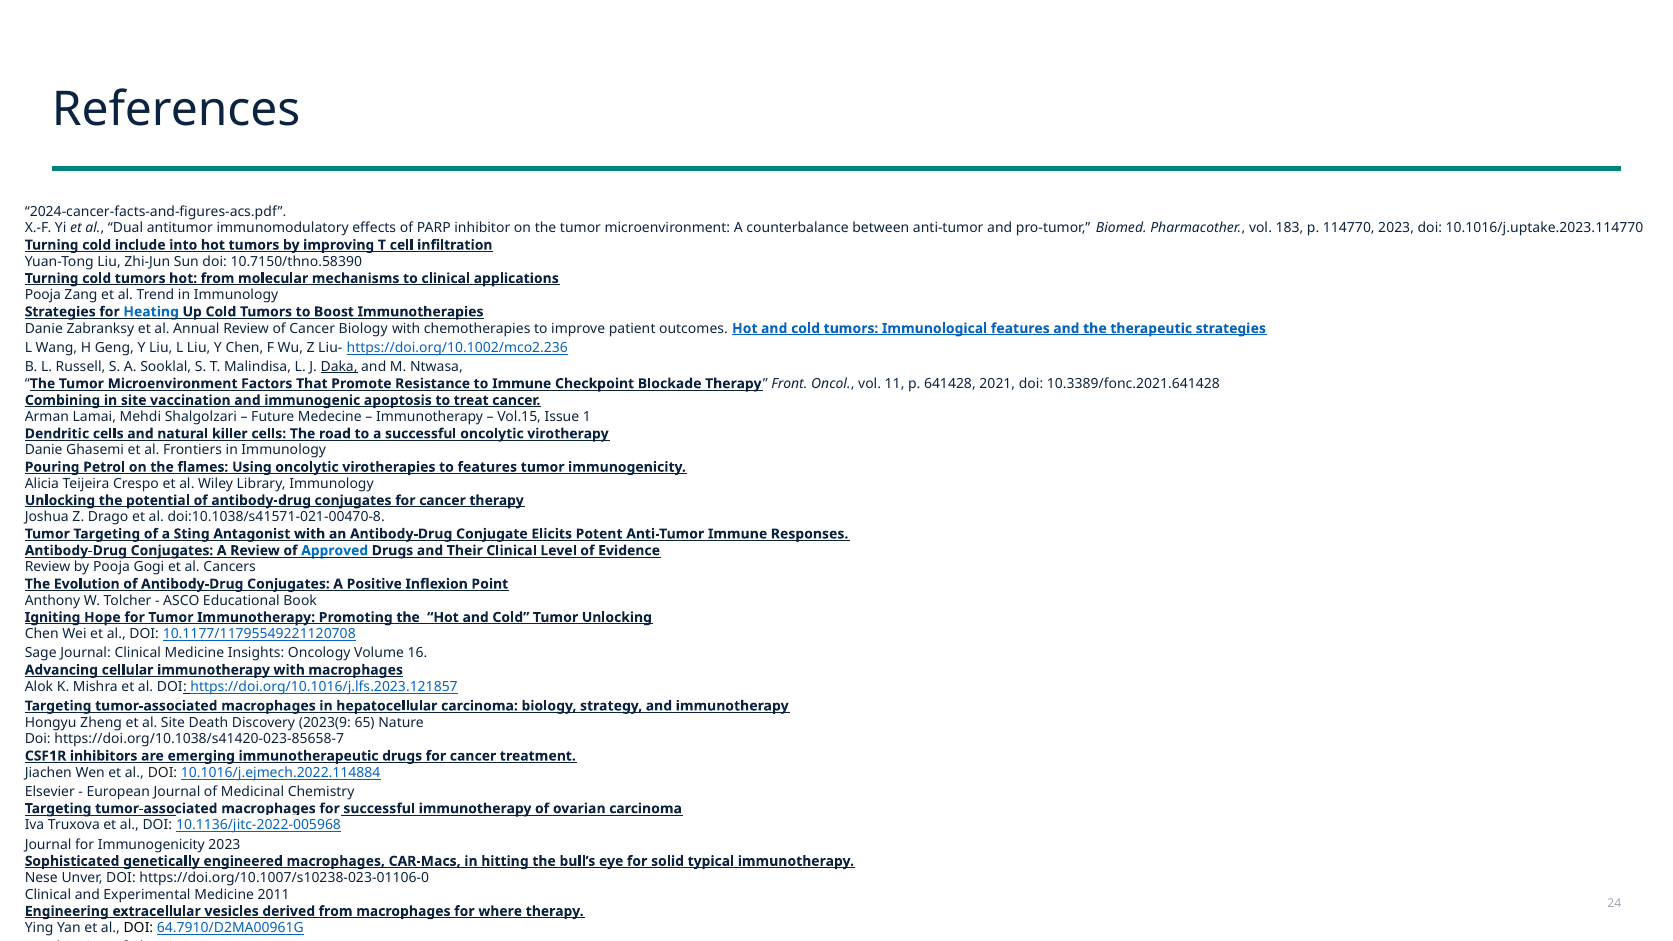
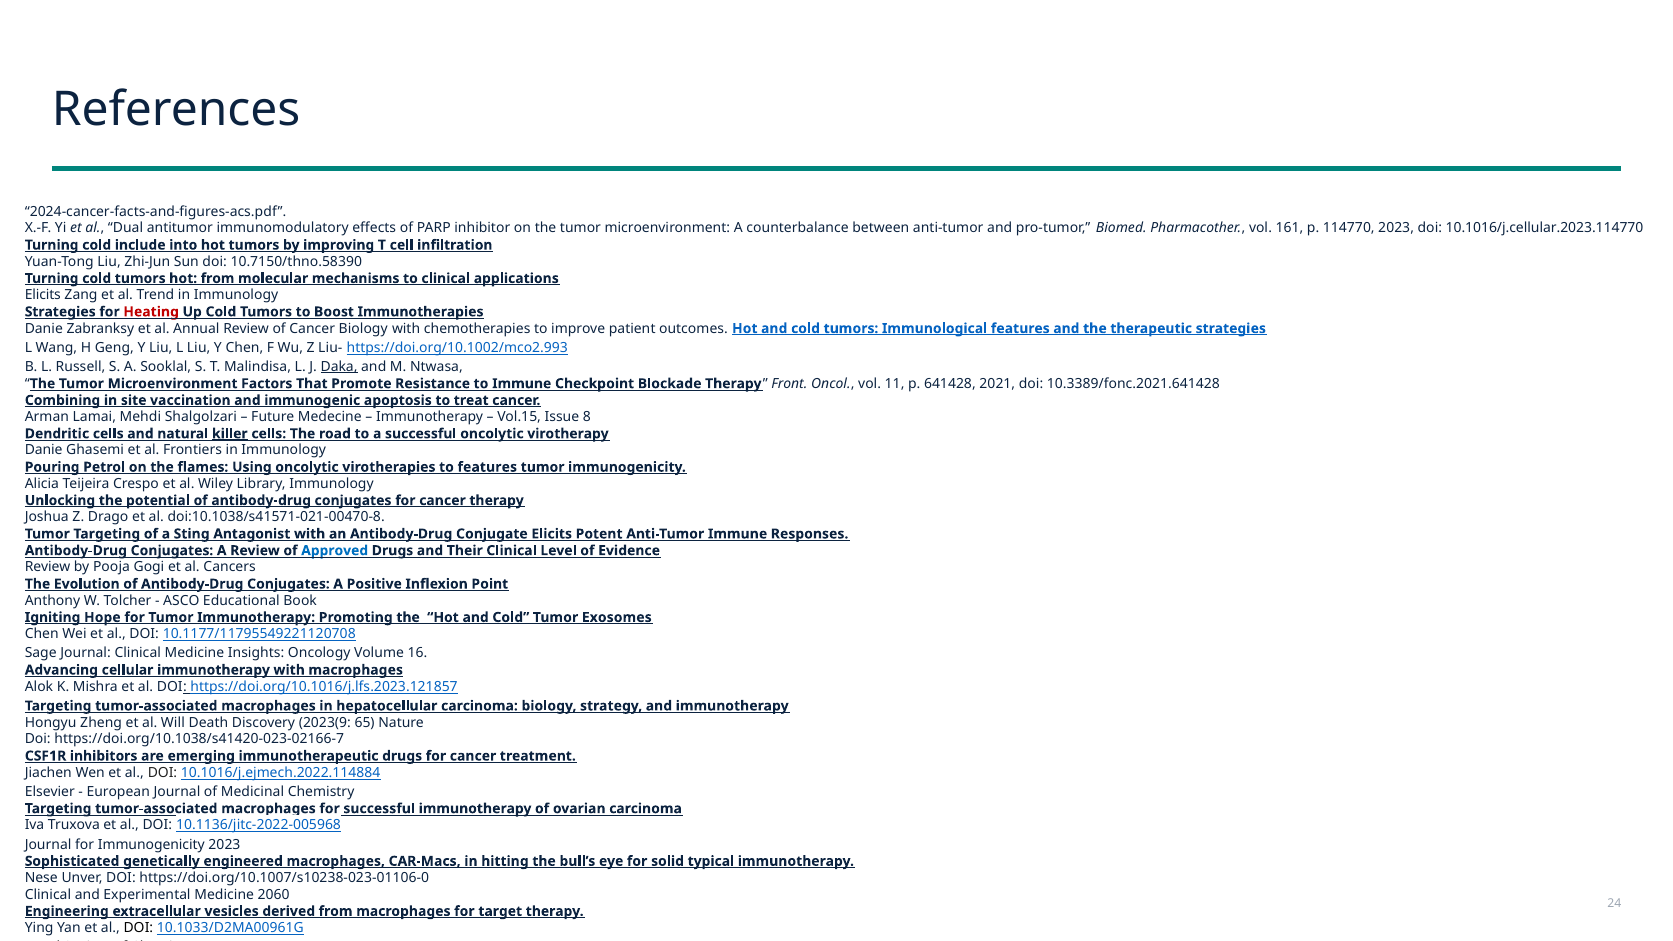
183: 183 -> 161
10.1016/j.uptake.2023.114770: 10.1016/j.uptake.2023.114770 -> 10.1016/j.cellular.2023.114770
Pooja at (43, 295): Pooja -> Elicits
Heating colour: blue -> red
https://doi.org/10.1002/mco2.236: https://doi.org/10.1002/mco2.236 -> https://doi.org/10.1002/mco2.993
1: 1 -> 8
killer underline: none -> present
Tumor Unlocking: Unlocking -> Exosomes
al Site: Site -> Will
https://doi.org/10.1038/s41420-023-85658-7: https://doi.org/10.1038/s41420-023-85658-7 -> https://doi.org/10.1038/s41420-023-02166-7
2011: 2011 -> 2060
where: where -> target
64.7910/D2MA00961G: 64.7910/D2MA00961G -> 10.1033/D2MA00961G
